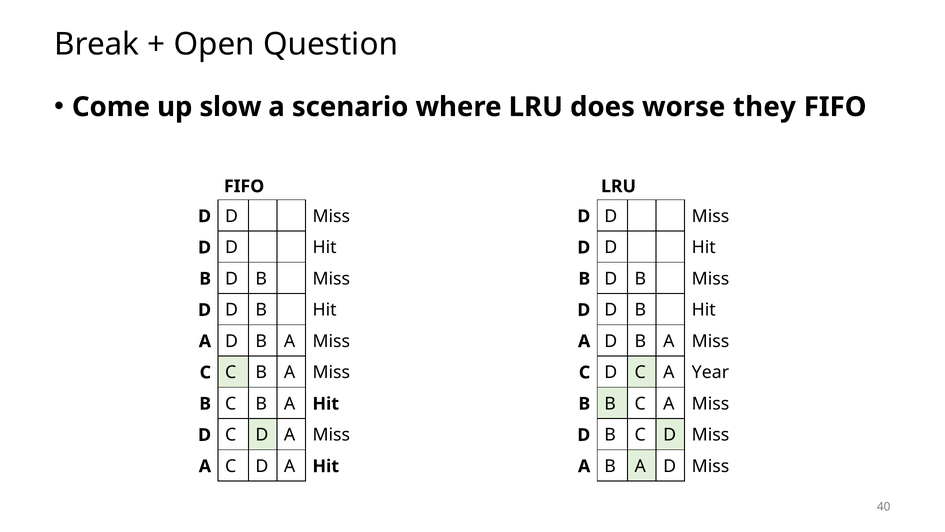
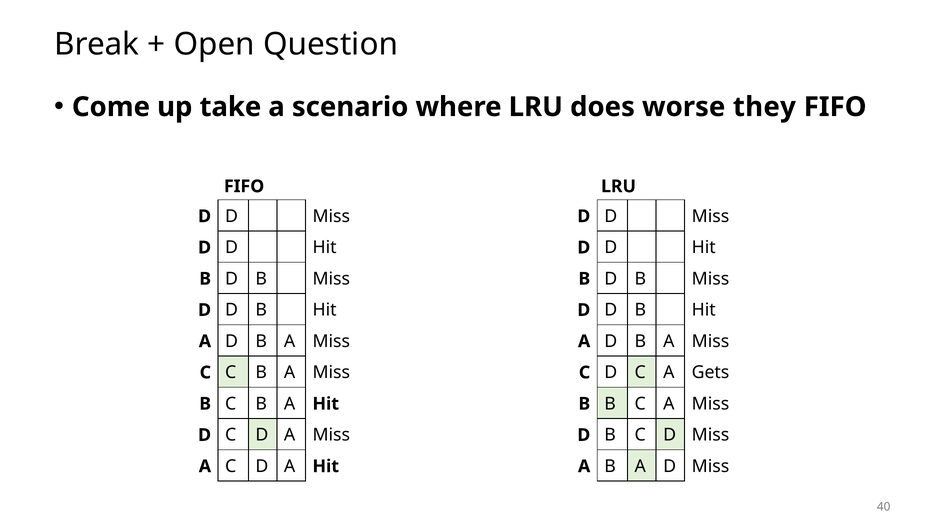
slow: slow -> take
Year: Year -> Gets
